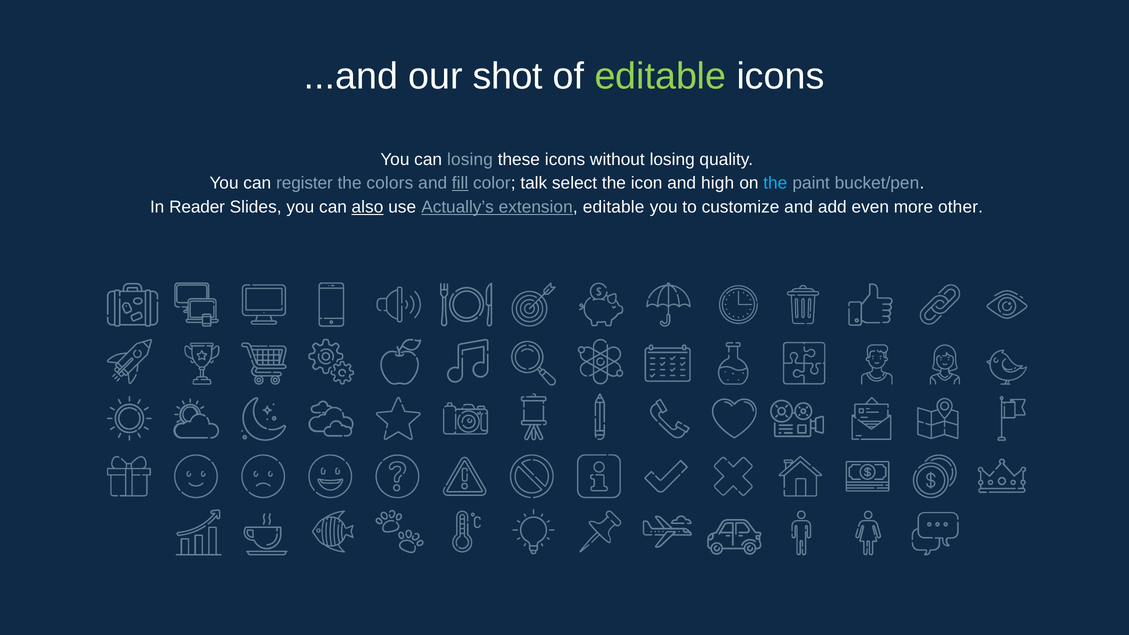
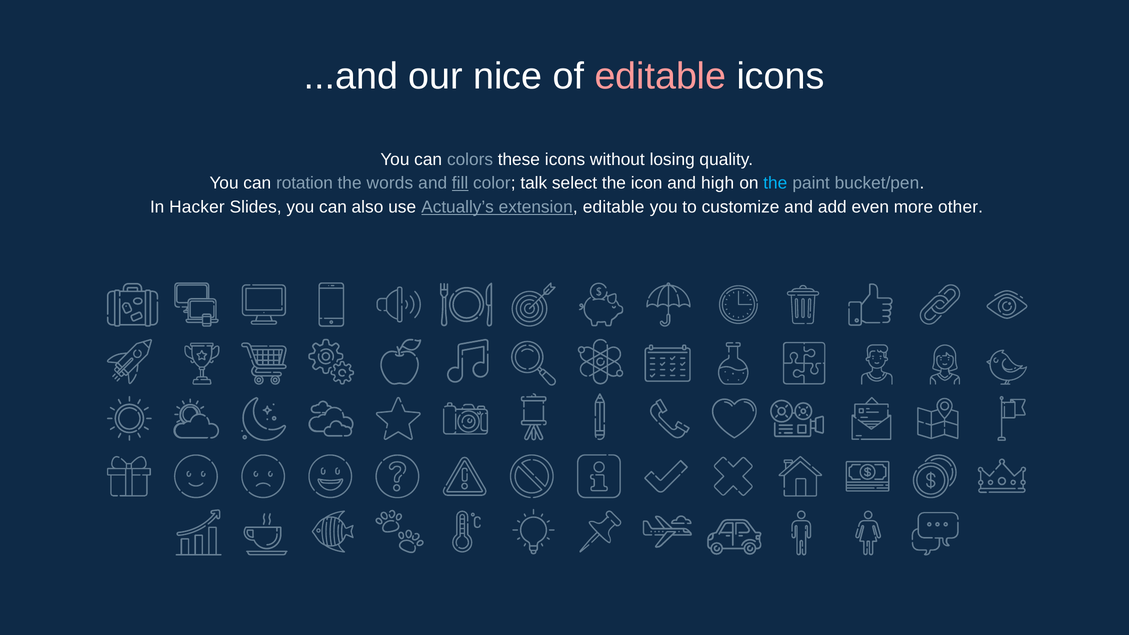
shot: shot -> nice
editable at (660, 76) colour: light green -> pink
can losing: losing -> colors
register: register -> rotation
colors: colors -> words
Reader: Reader -> Hacker
also underline: present -> none
